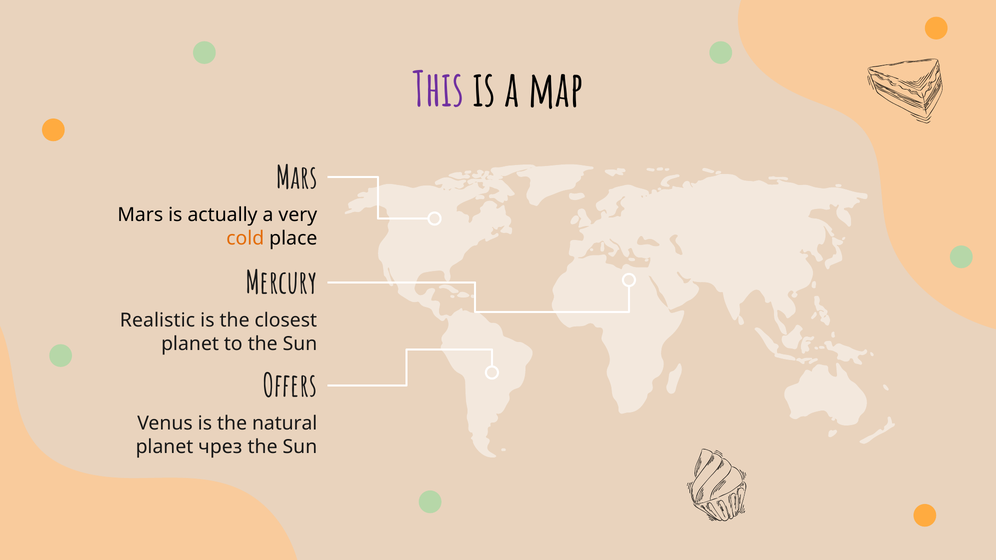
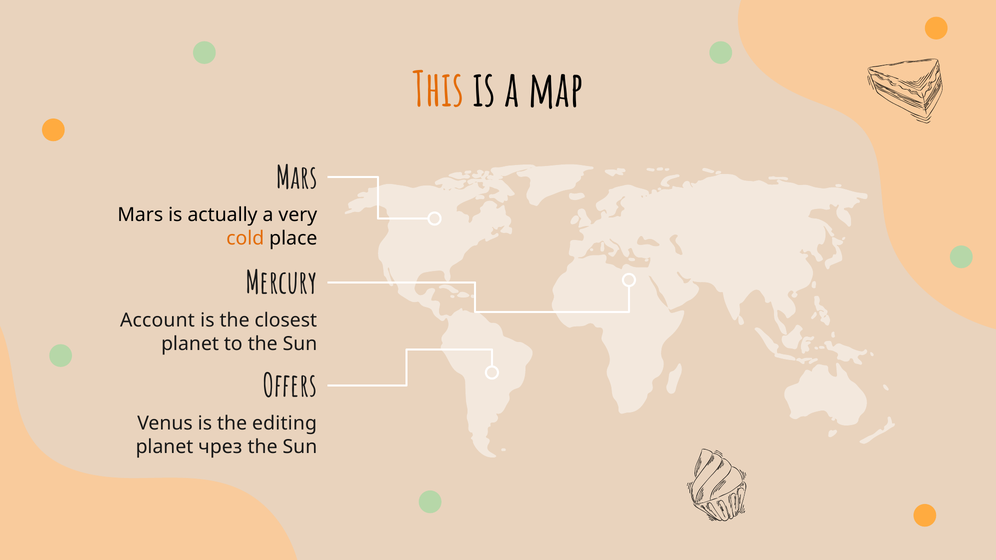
This colour: purple -> orange
Realistic: Realistic -> Account
natural: natural -> editing
